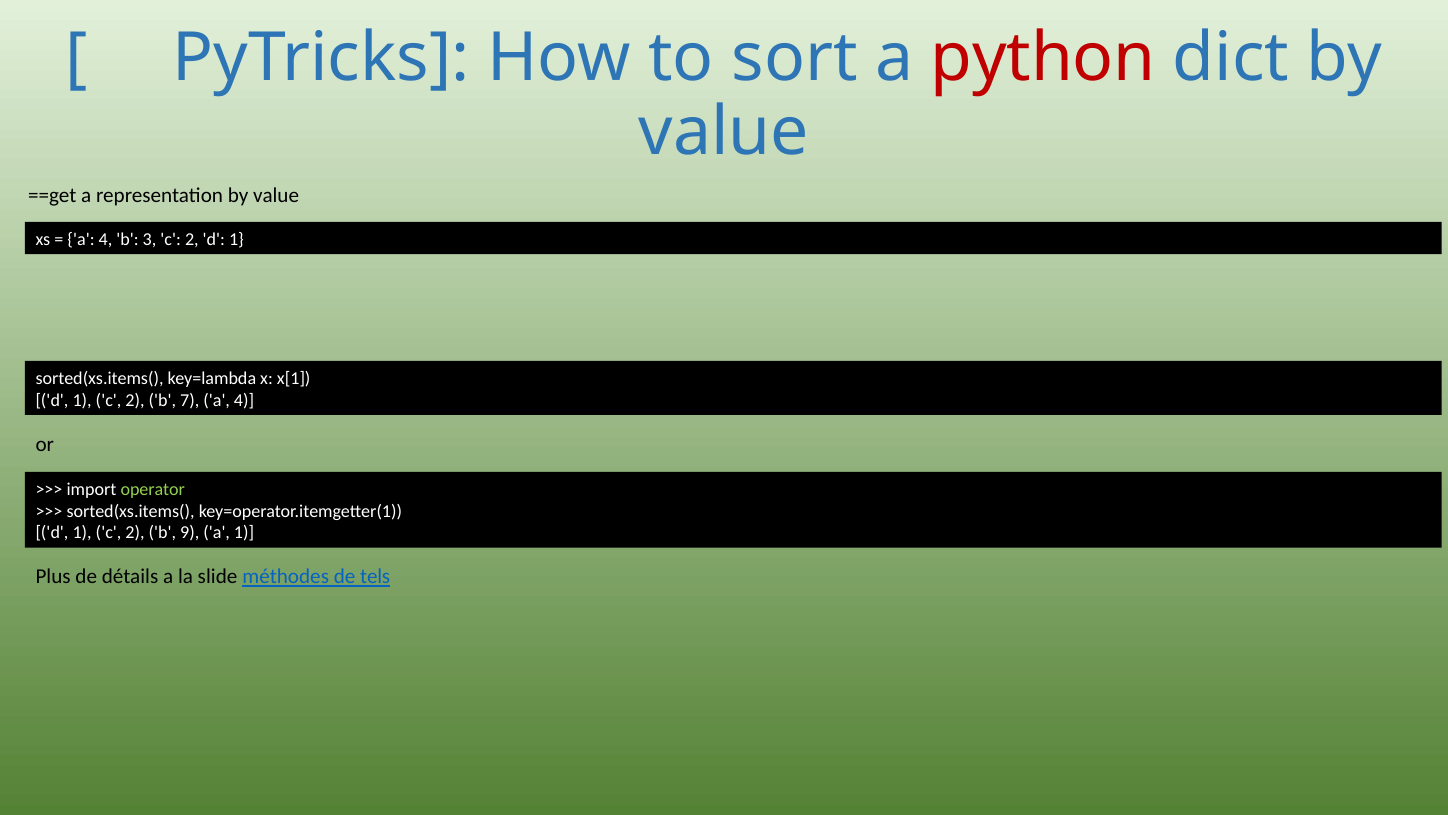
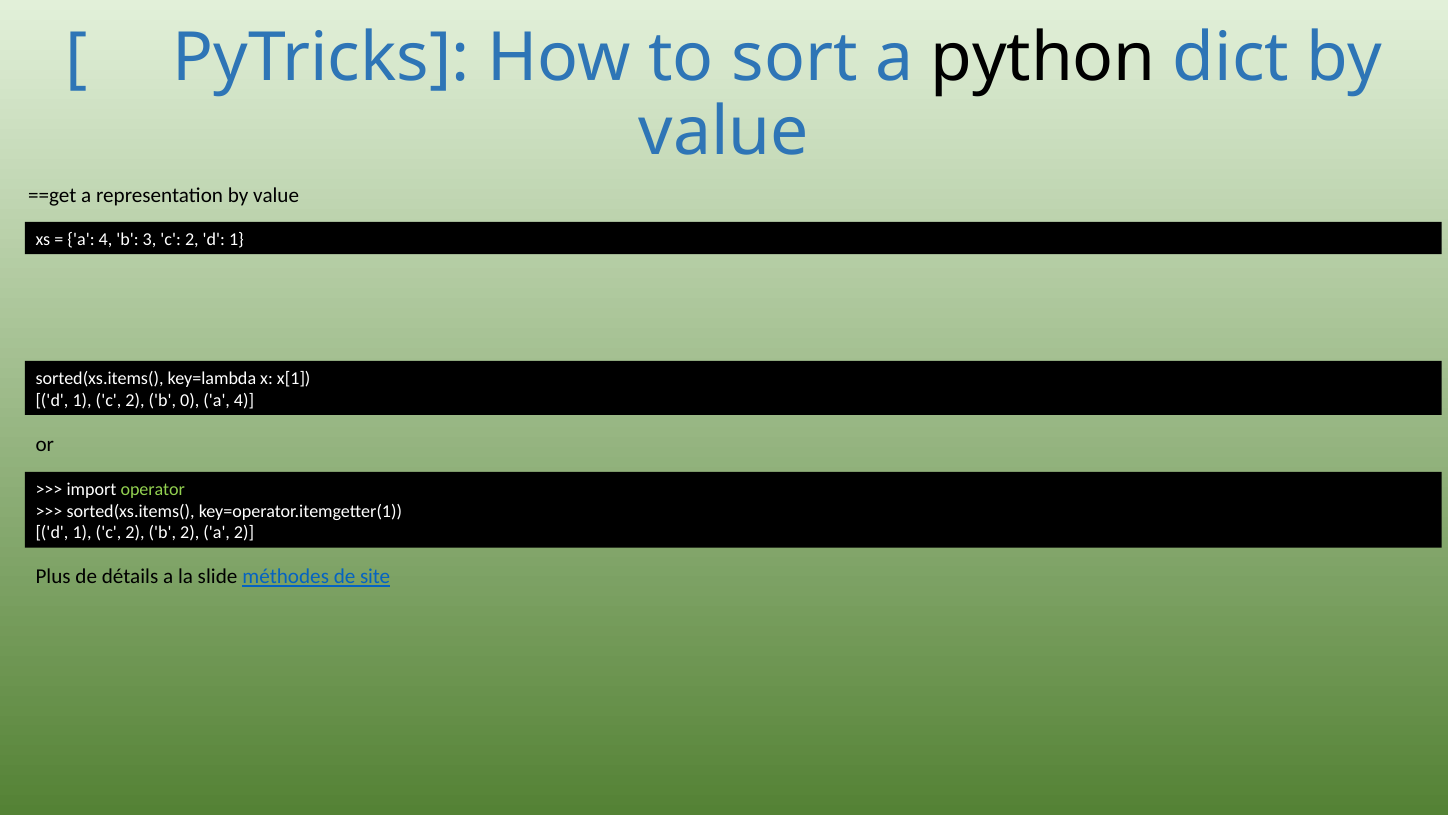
python colour: red -> black
7: 7 -> 0
b 9: 9 -> 2
a 1: 1 -> 2
tels: tels -> site
